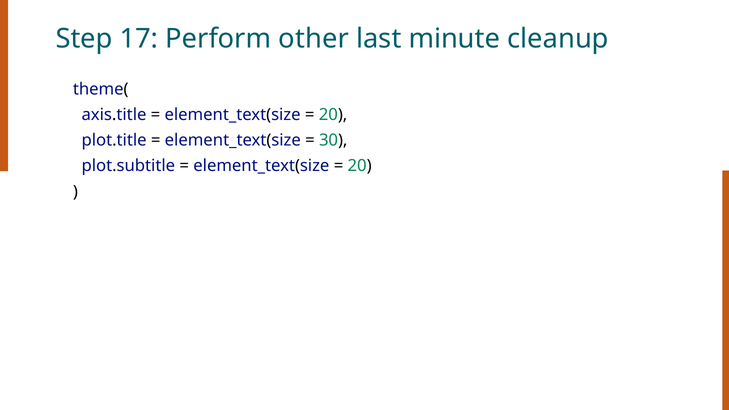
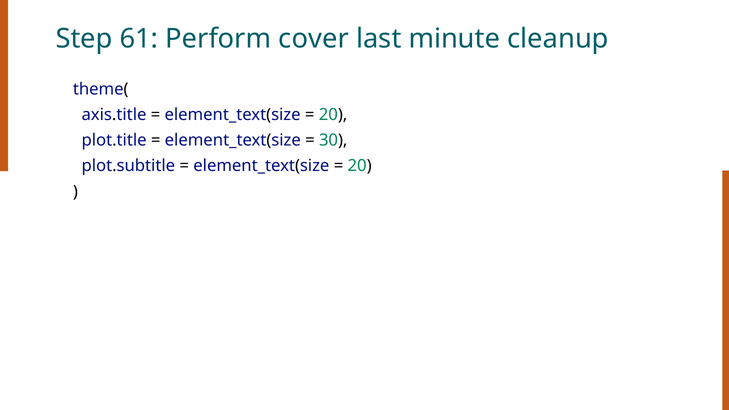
17: 17 -> 61
other: other -> cover
